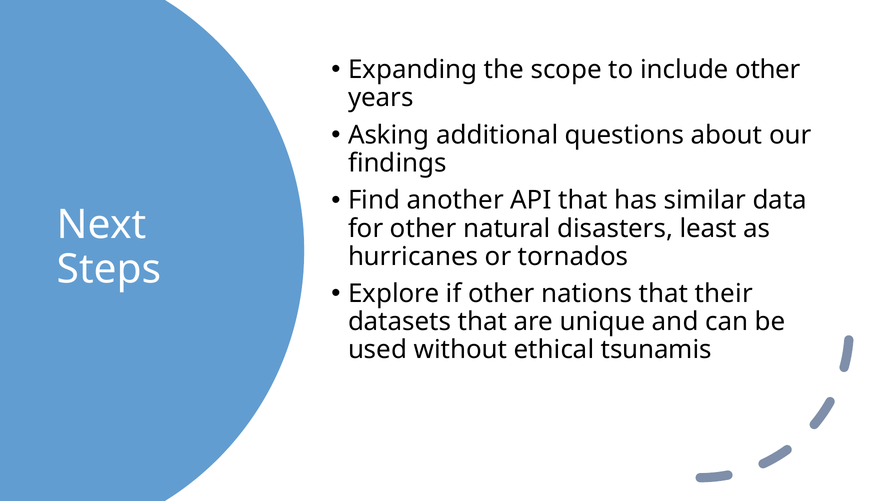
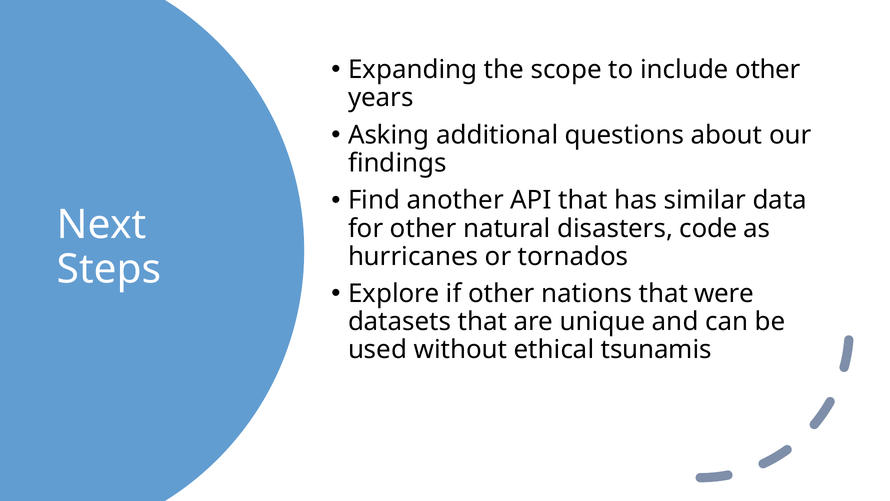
least: least -> code
their: their -> were
